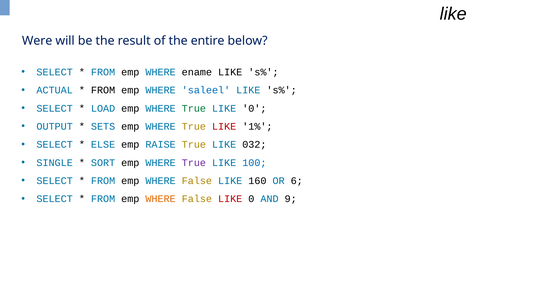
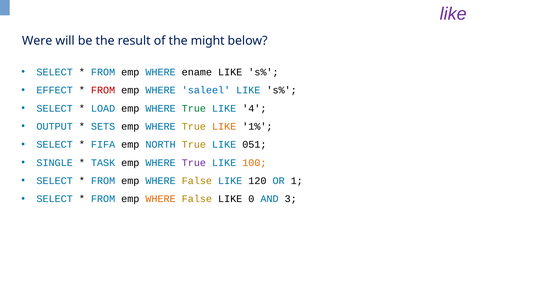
like at (453, 14) colour: black -> purple
entire: entire -> might
ACTUAL: ACTUAL -> EFFECT
FROM at (103, 90) colour: black -> red
0 at (254, 109): 0 -> 4
LIKE at (224, 127) colour: red -> orange
ELSE: ELSE -> FIFA
RAISE: RAISE -> NORTH
032: 032 -> 051
SORT: SORT -> TASK
100 colour: blue -> orange
160: 160 -> 120
6: 6 -> 1
LIKE at (230, 199) colour: red -> black
9: 9 -> 3
